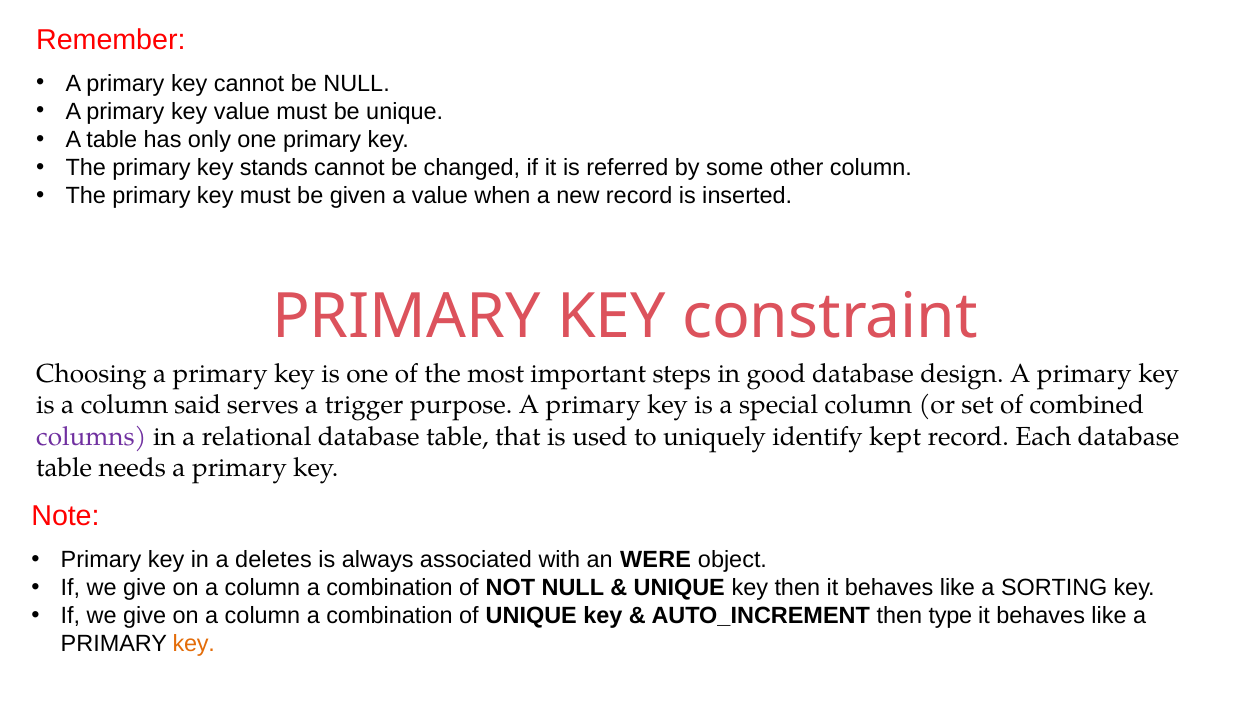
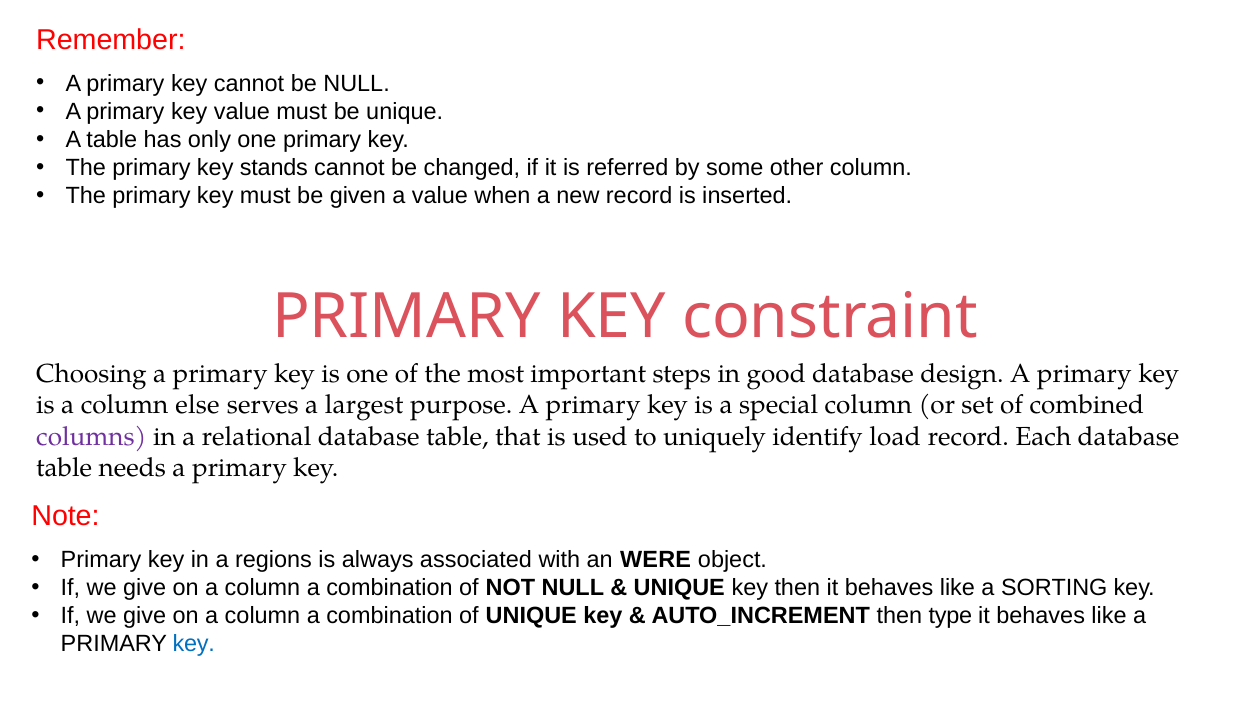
said: said -> else
trigger: trigger -> largest
kept: kept -> load
deletes: deletes -> regions
key at (194, 644) colour: orange -> blue
